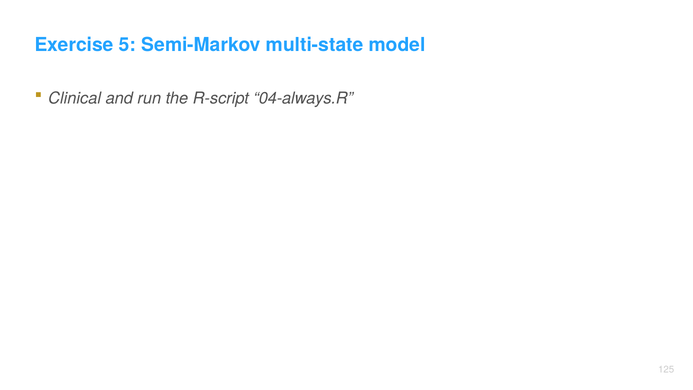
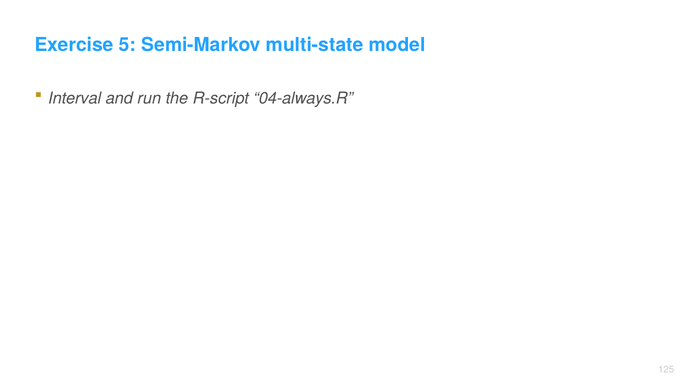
Clinical: Clinical -> Interval
